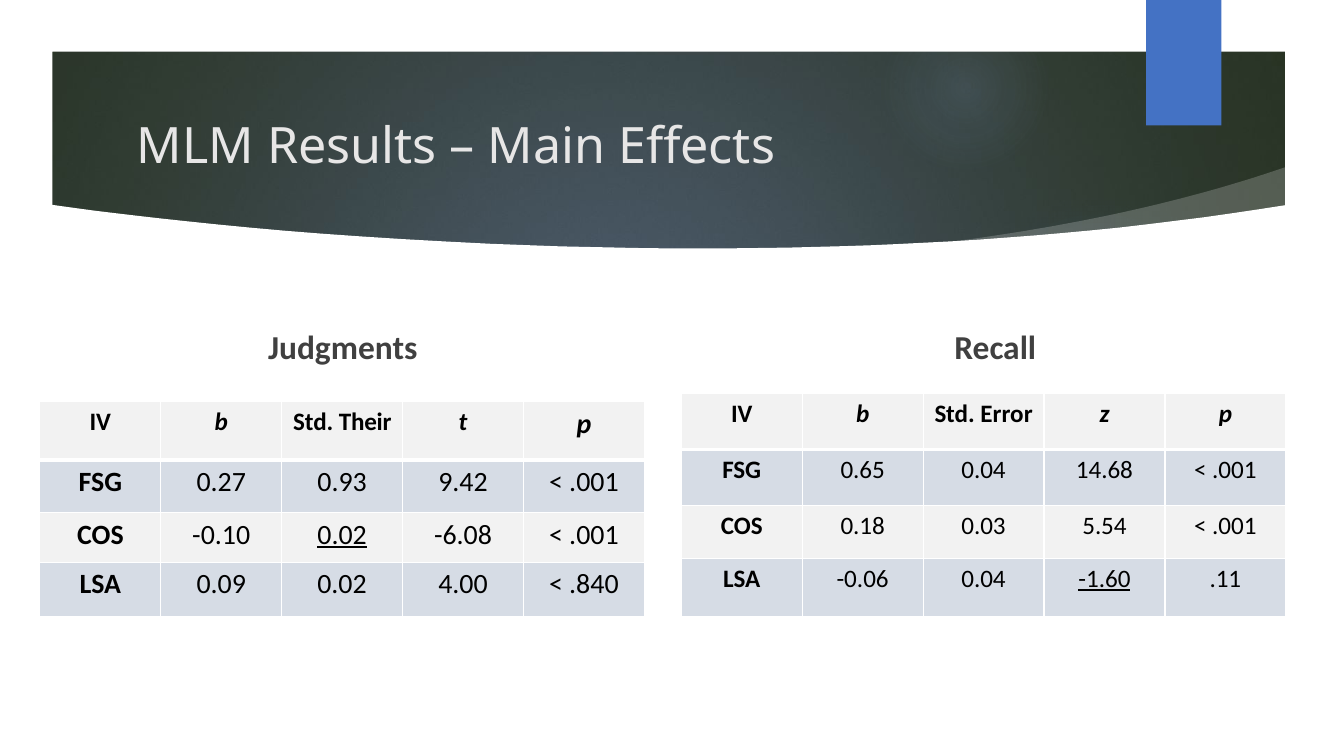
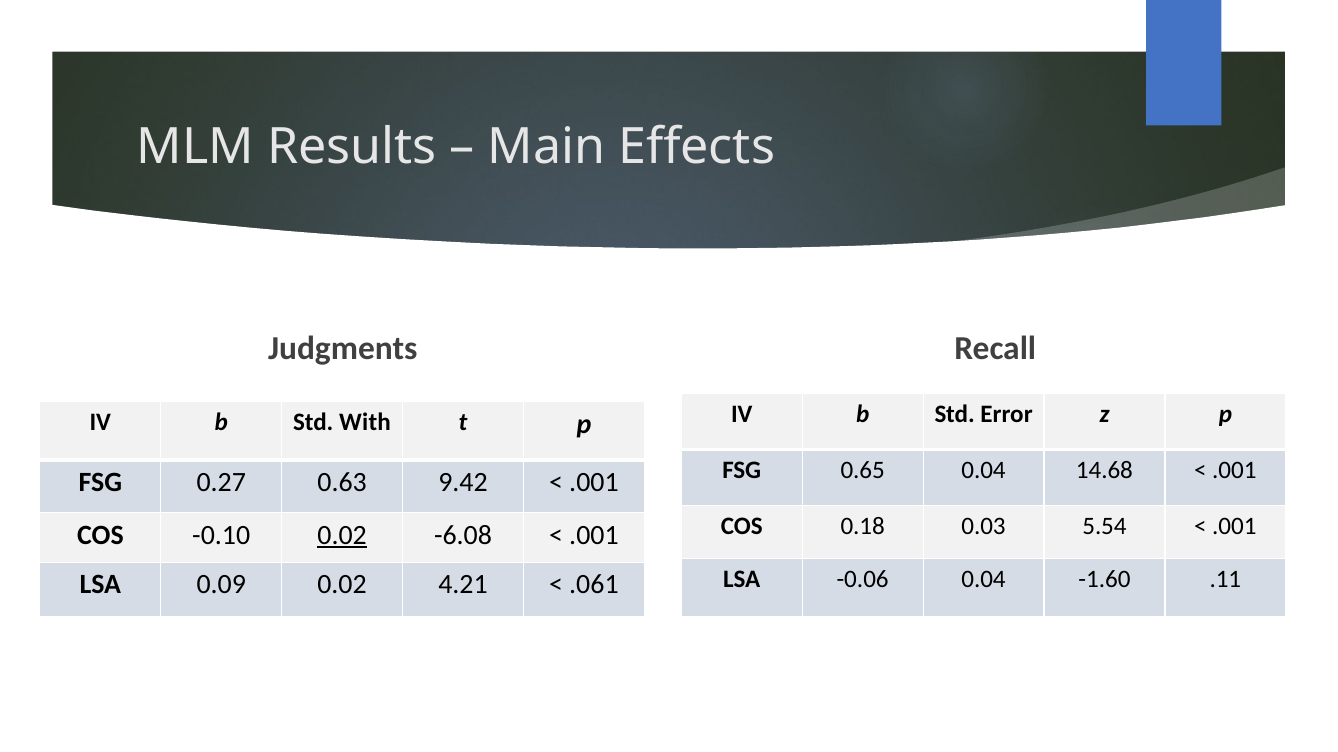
Their: Their -> With
0.93: 0.93 -> 0.63
-1.60 underline: present -> none
4.00: 4.00 -> 4.21
.840: .840 -> .061
